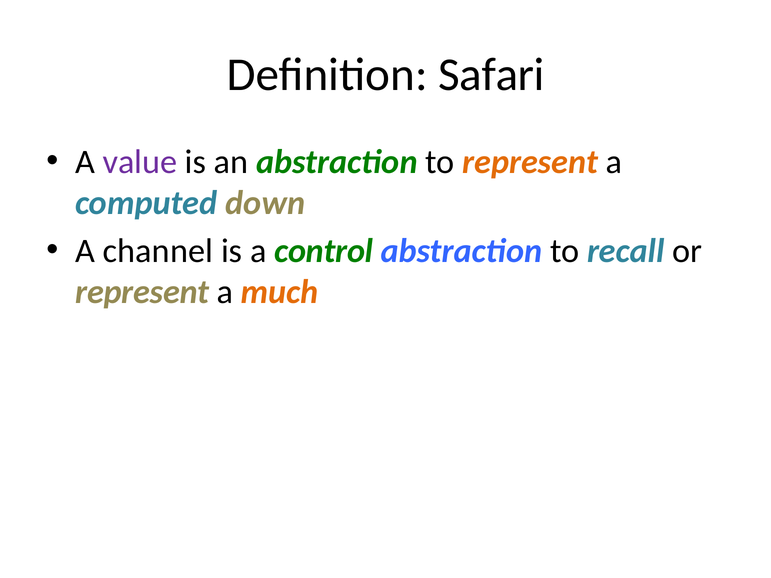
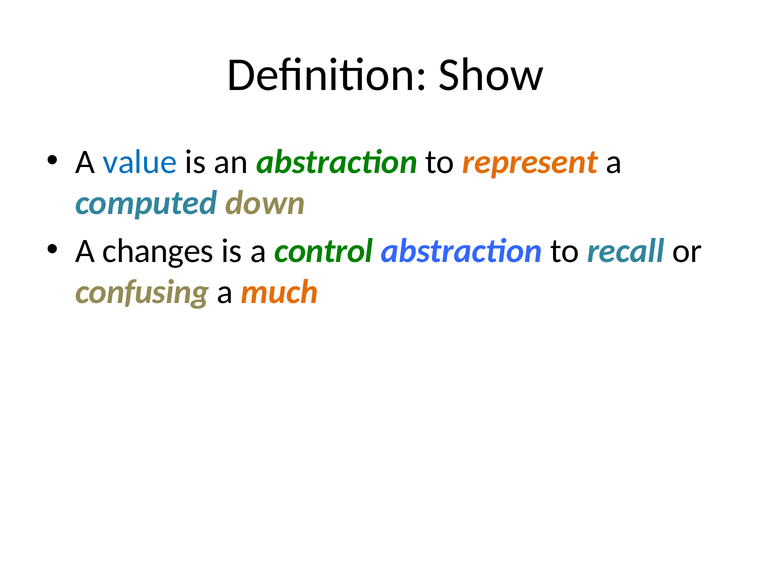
Safari: Safari -> Show
value colour: purple -> blue
channel: channel -> changes
represent at (142, 292): represent -> confusing
